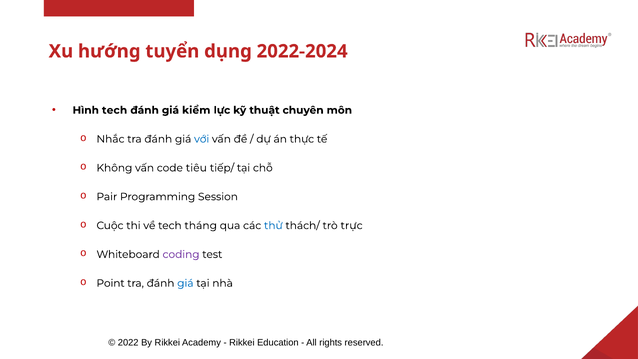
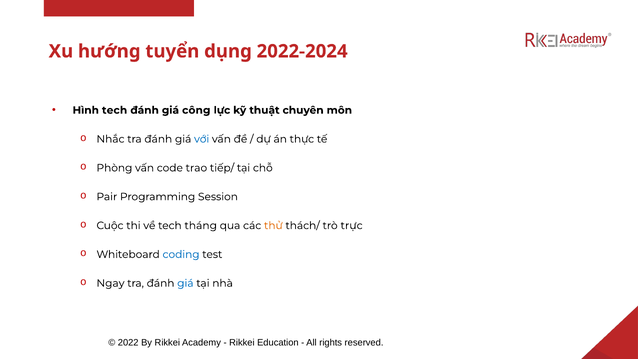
kiểm: kiểm -> công
Không: Không -> Phòng
tiêu: tiêu -> trao
thử colour: blue -> orange
coding colour: purple -> blue
Point: Point -> Ngay
